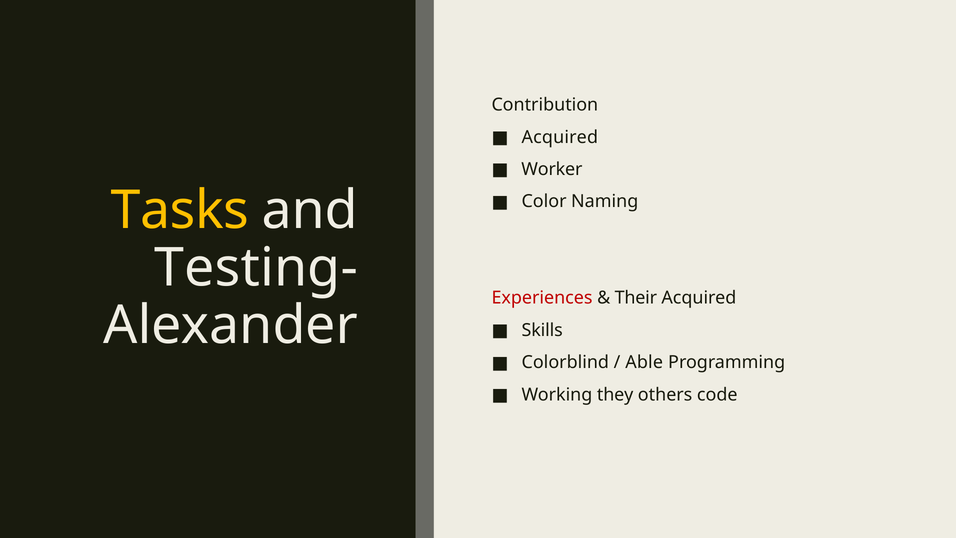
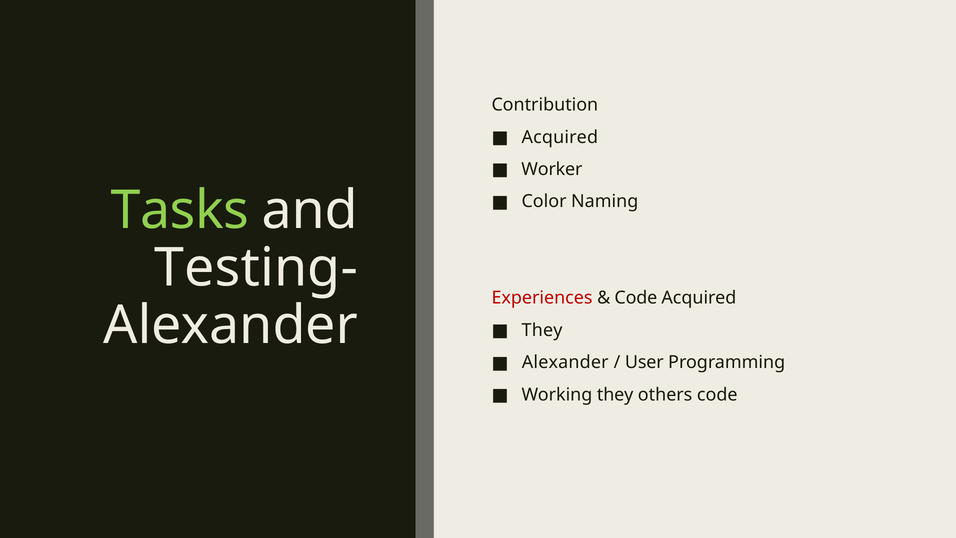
Tasks colour: yellow -> light green
Their at (636, 298): Their -> Code
Skills at (542, 330): Skills -> They
Colorblind at (565, 362): Colorblind -> Alexander
Able: Able -> User
